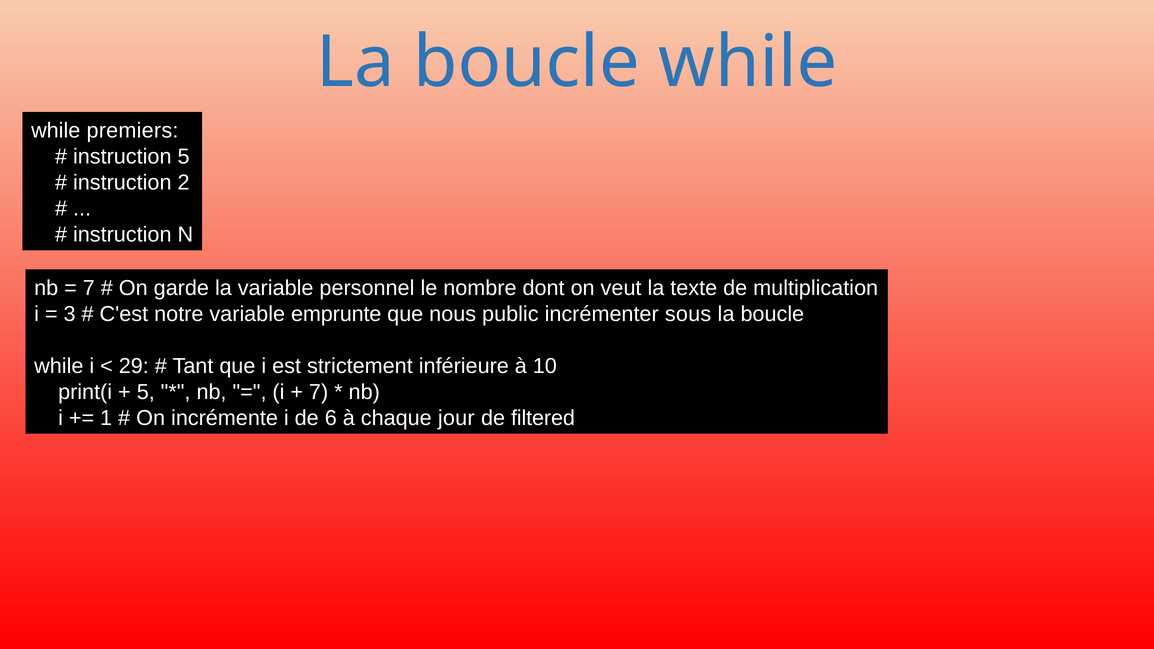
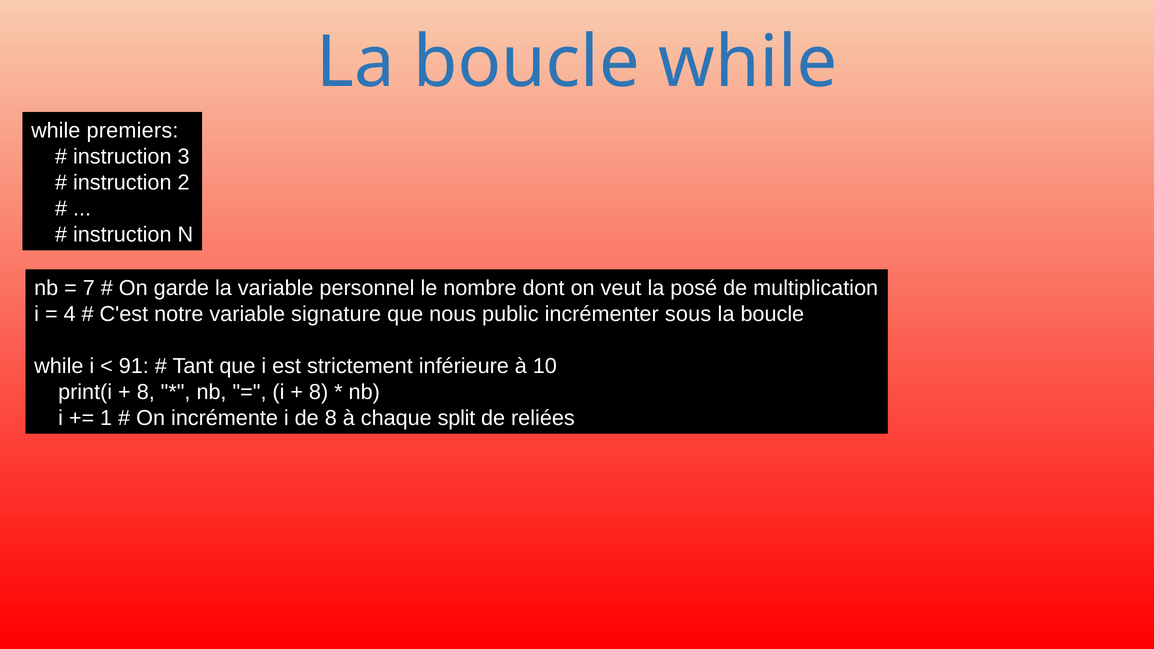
instruction 5: 5 -> 3
texte: texte -> posé
3: 3 -> 4
emprunte: emprunte -> signature
29: 29 -> 91
5 at (146, 392): 5 -> 8
7 at (319, 392): 7 -> 8
de 6: 6 -> 8
jour: jour -> split
filtered: filtered -> reliées
